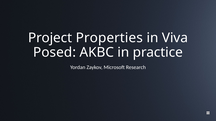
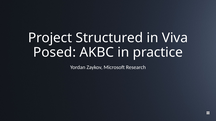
Properties: Properties -> Structured
